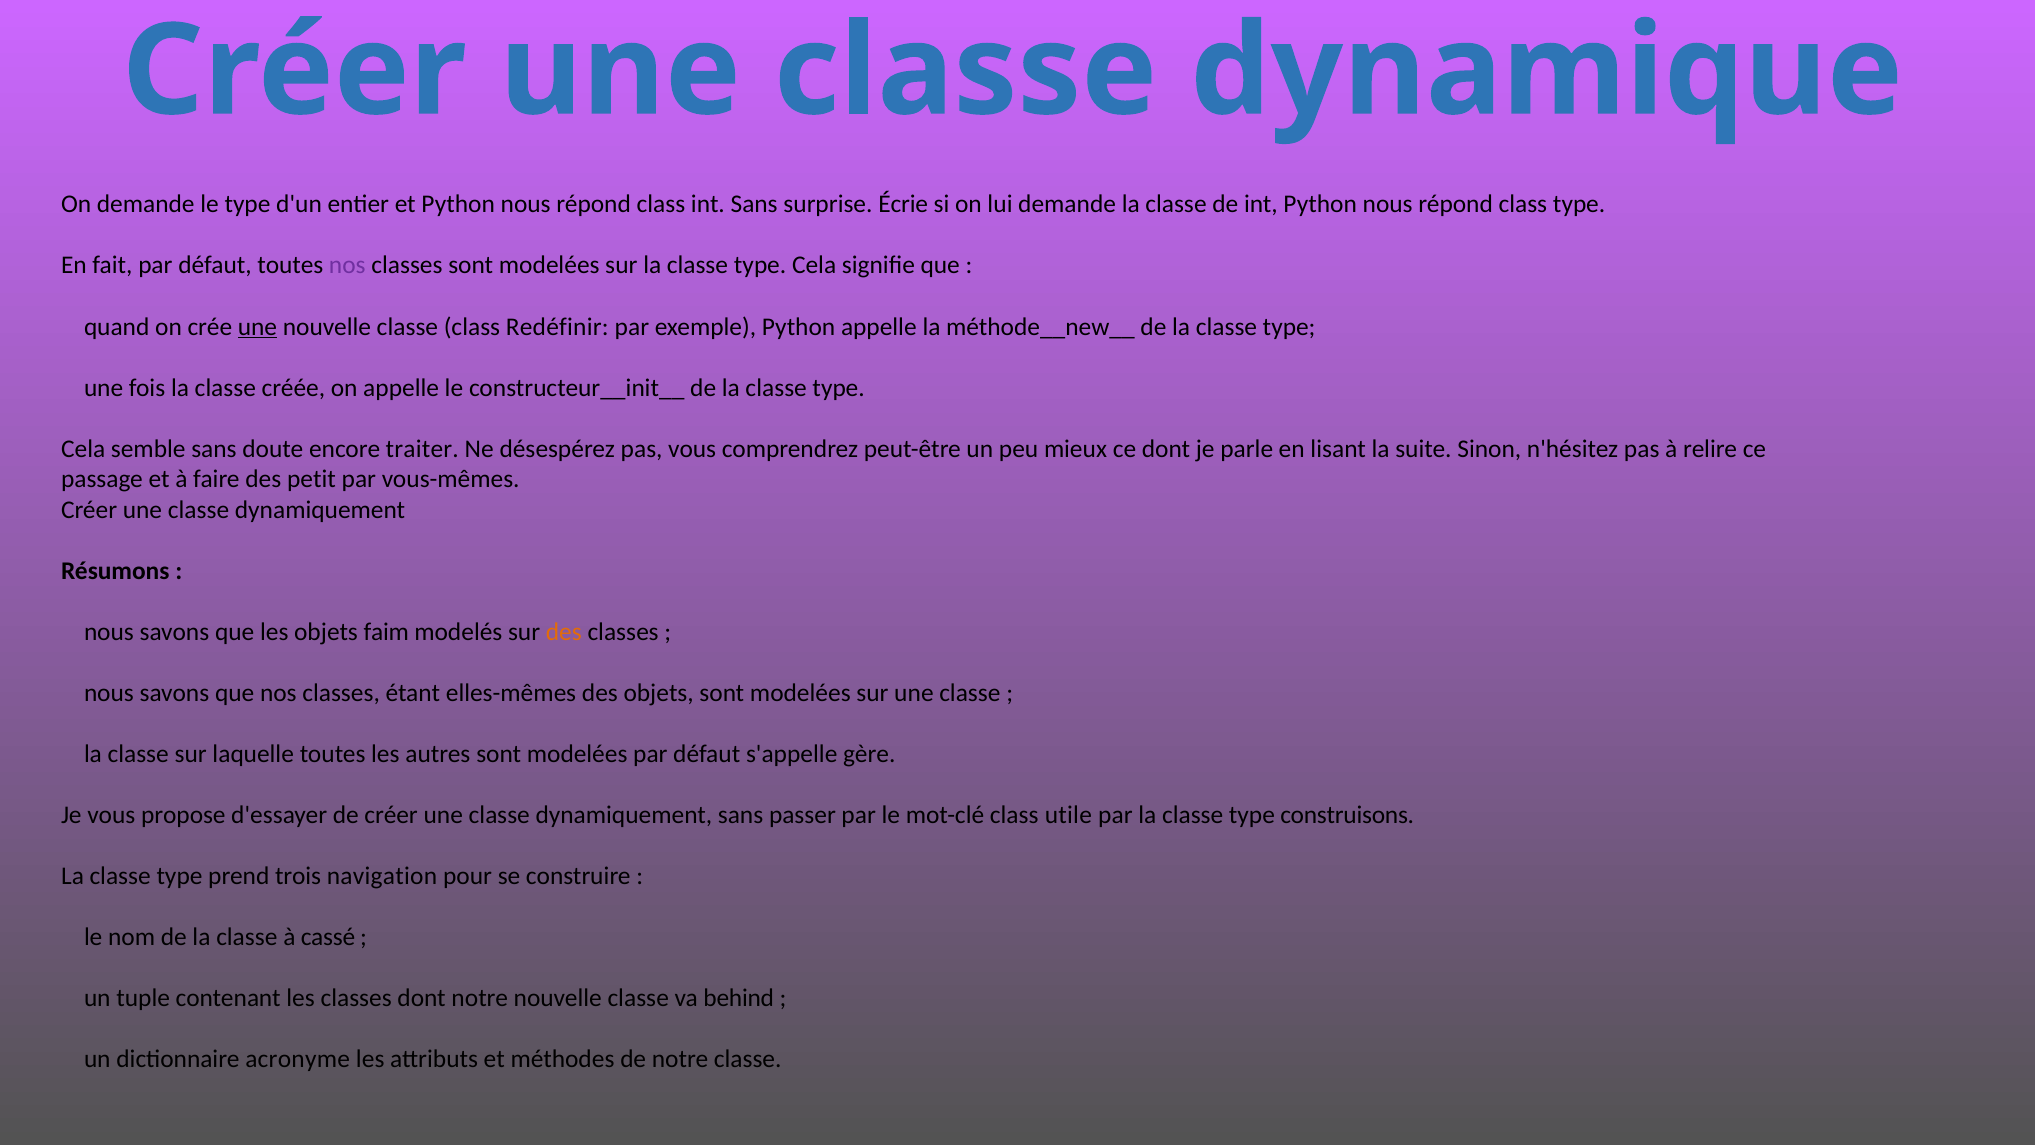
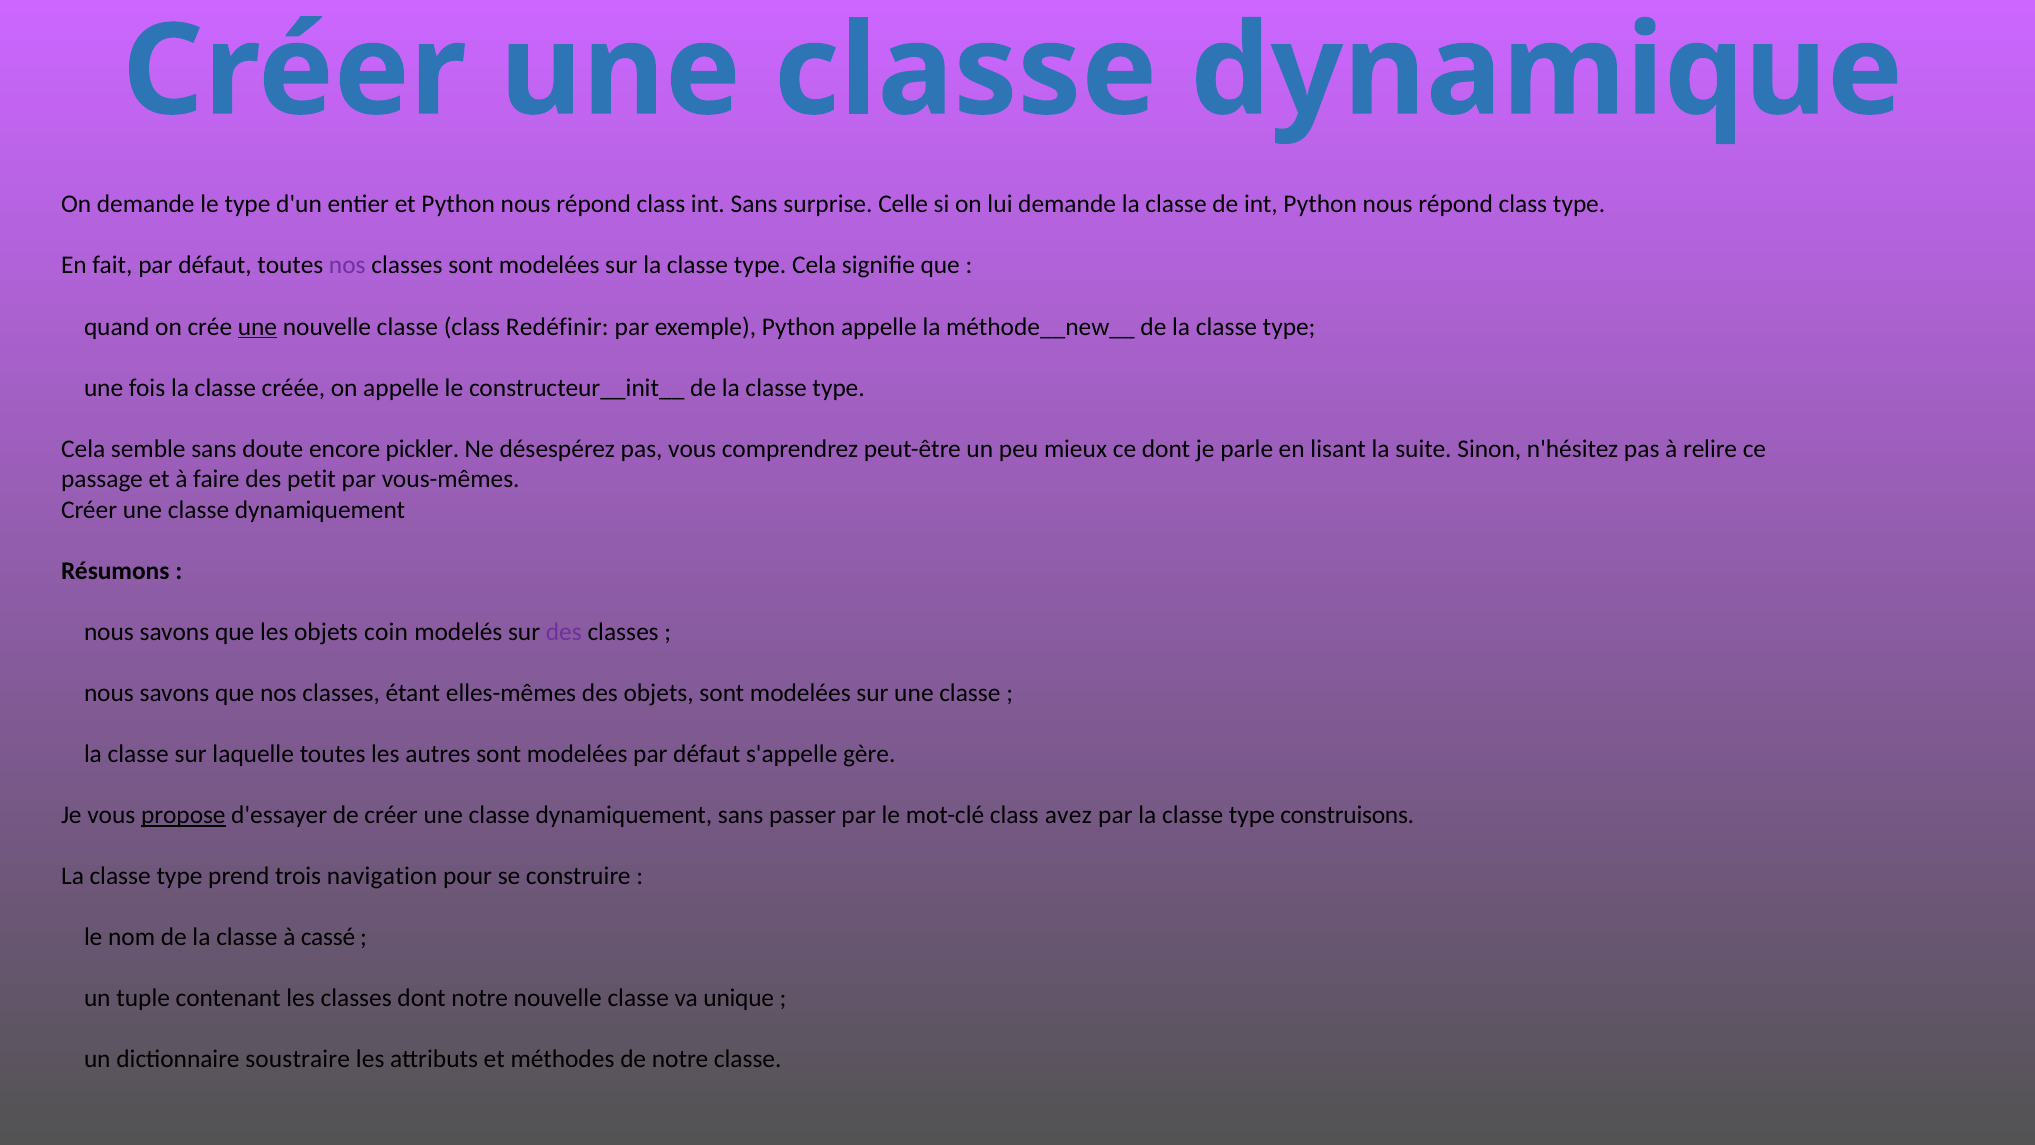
Écrie: Écrie -> Celle
traiter: traiter -> pickler
faim: faim -> coin
des at (564, 632) colour: orange -> purple
propose underline: none -> present
utile: utile -> avez
behind: behind -> unique
acronyme: acronyme -> soustraire
